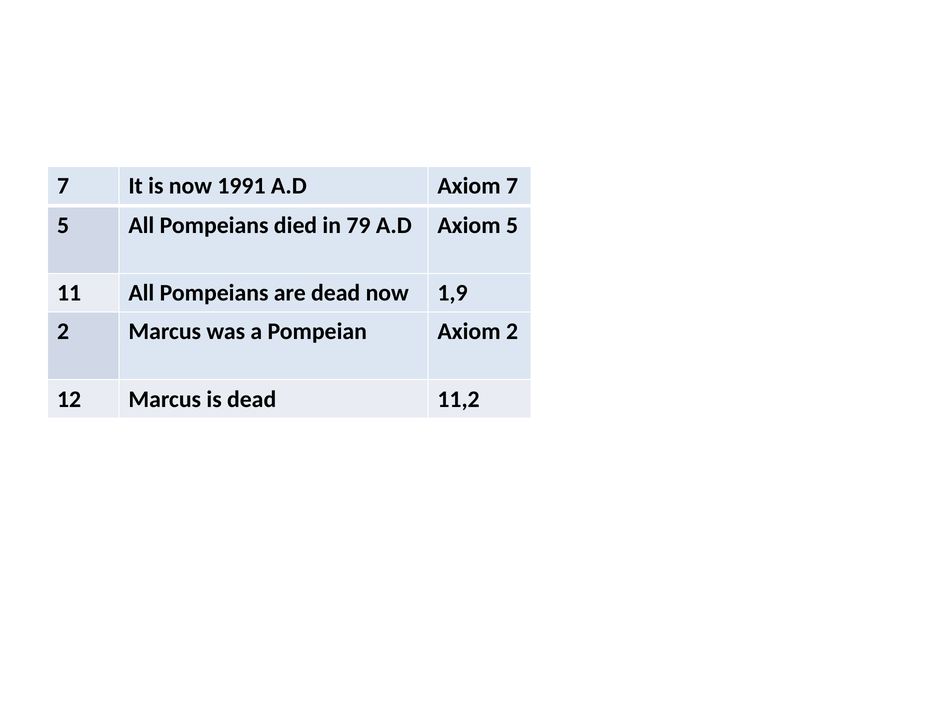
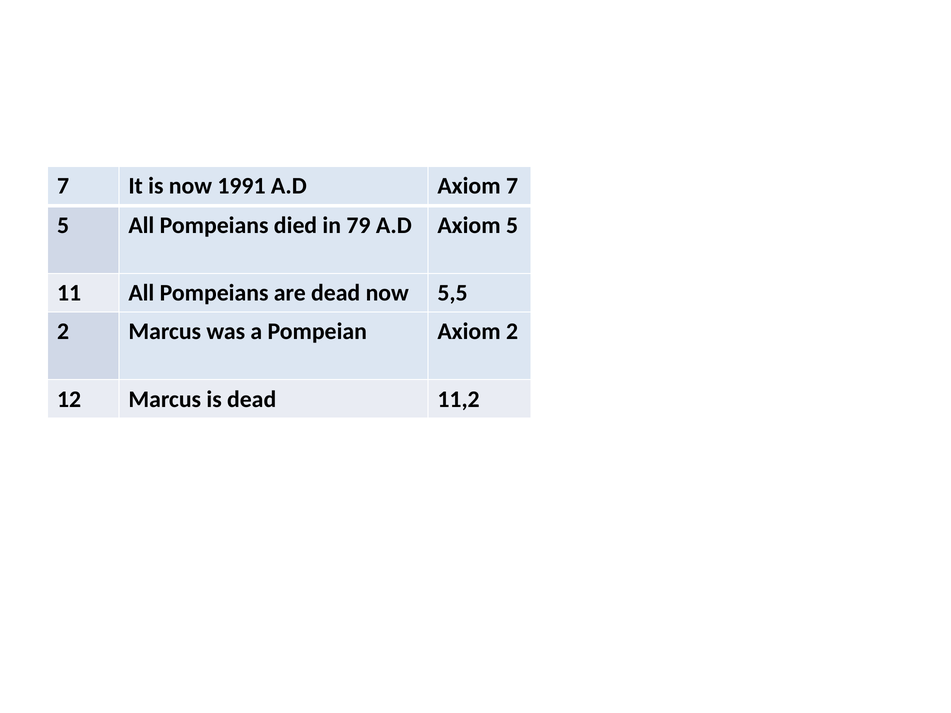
1,9: 1,9 -> 5,5
